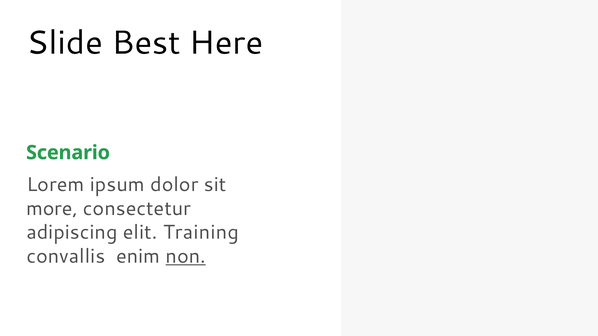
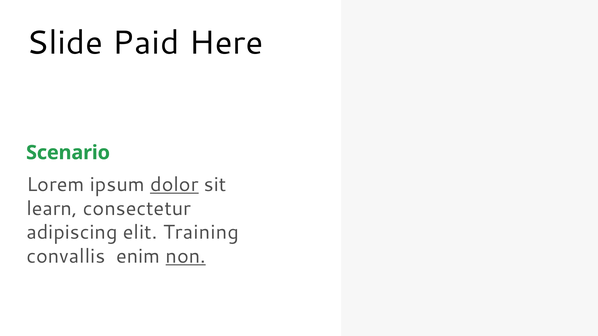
Best: Best -> Paid
dolor underline: none -> present
more: more -> learn
